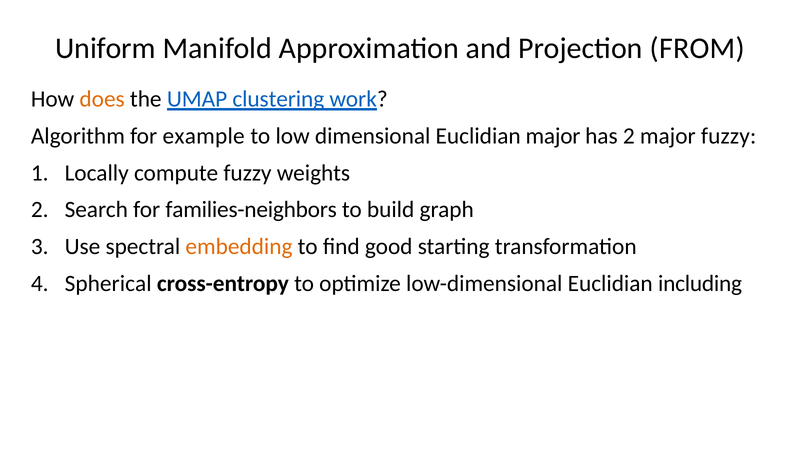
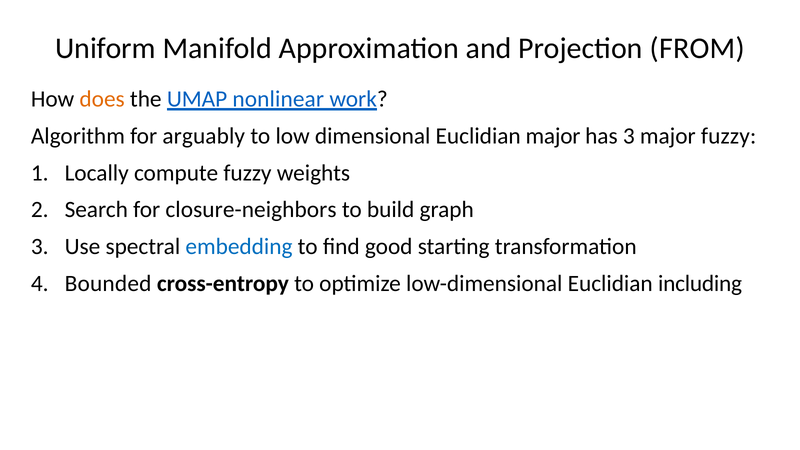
clustering: clustering -> nonlinear
example: example -> arguably
has 2: 2 -> 3
families-neighbors: families-neighbors -> closure-neighbors
embedding colour: orange -> blue
Spherical: Spherical -> Bounded
